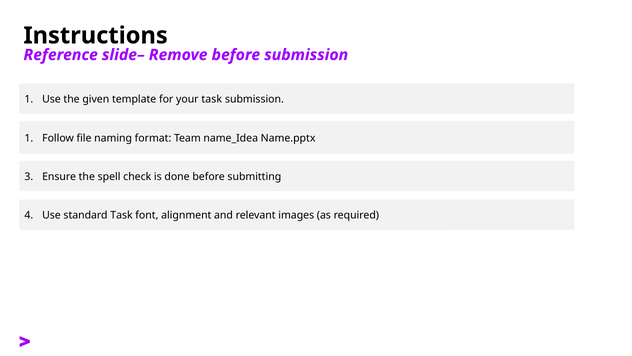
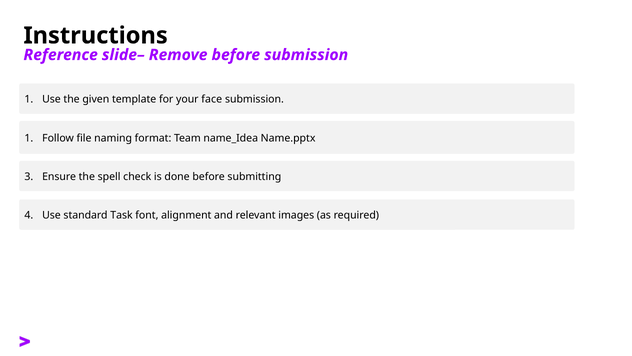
your task: task -> face
